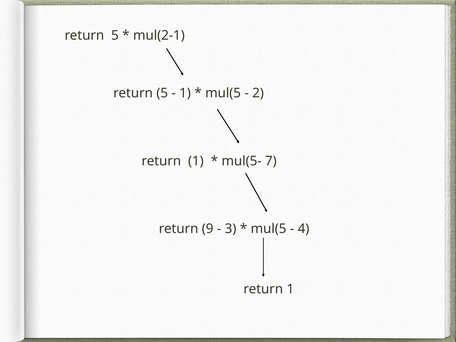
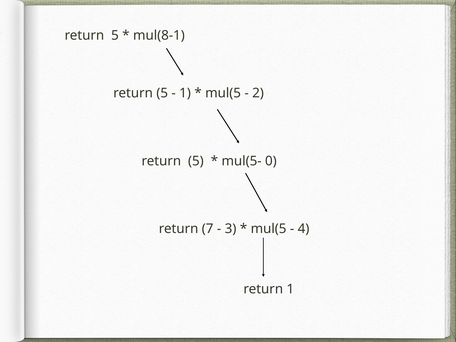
mul(2-1: mul(2-1 -> mul(8-1
1 at (196, 161): 1 -> 5
7: 7 -> 0
9: 9 -> 7
